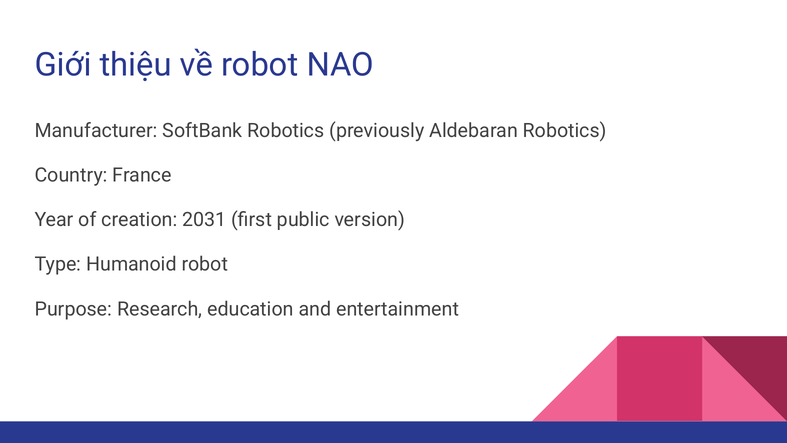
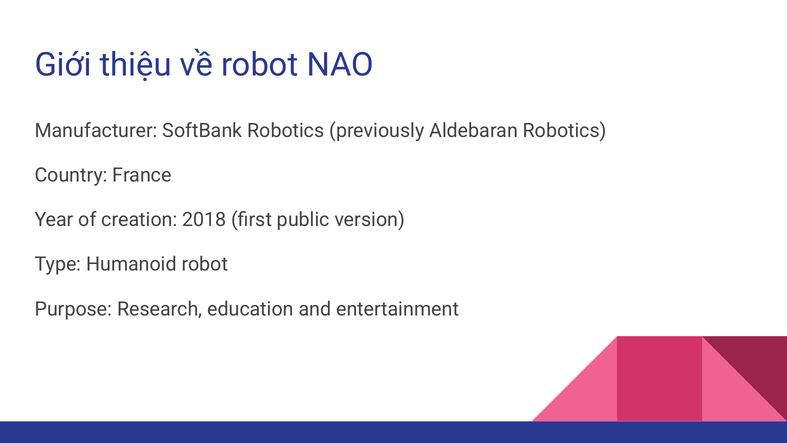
2031: 2031 -> 2018
